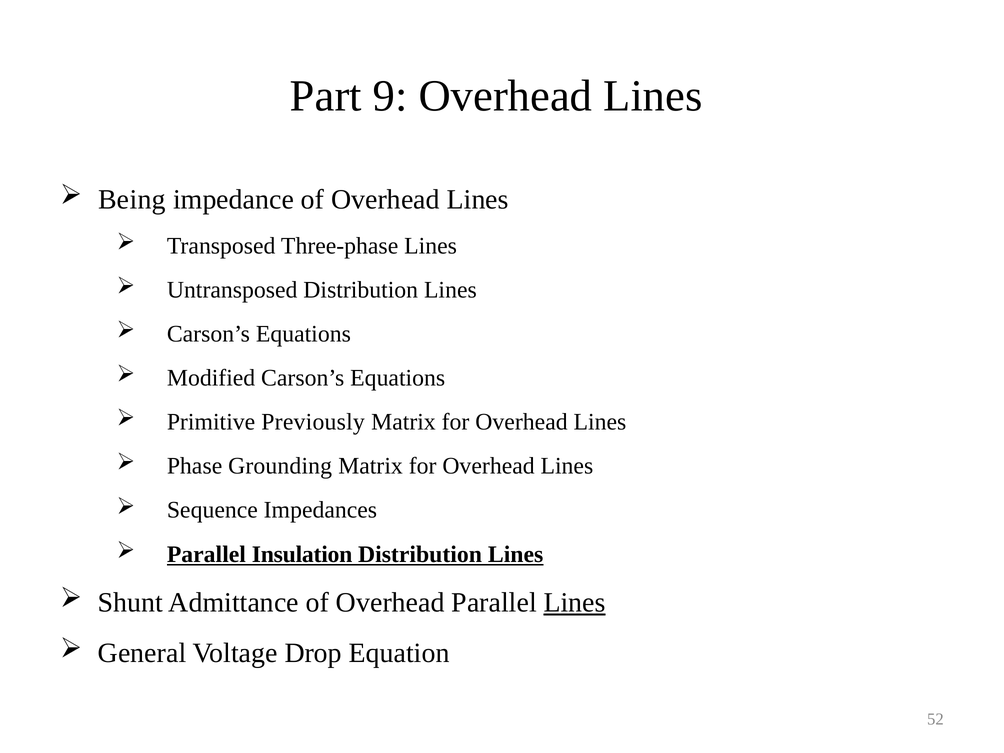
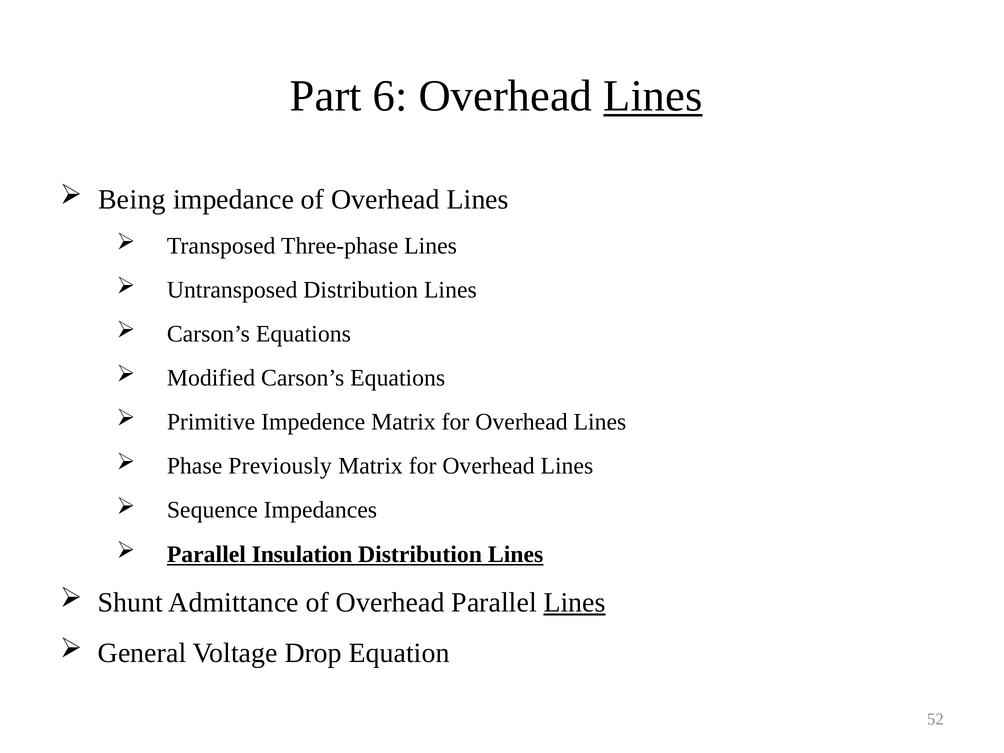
9: 9 -> 6
Lines at (653, 96) underline: none -> present
Previously: Previously -> Impedence
Grounding: Grounding -> Previously
